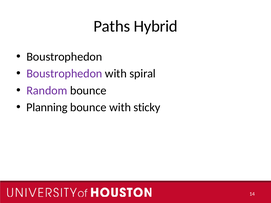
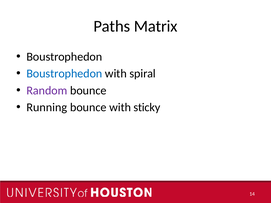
Hybrid: Hybrid -> Matrix
Boustrophedon at (64, 74) colour: purple -> blue
Planning: Planning -> Running
